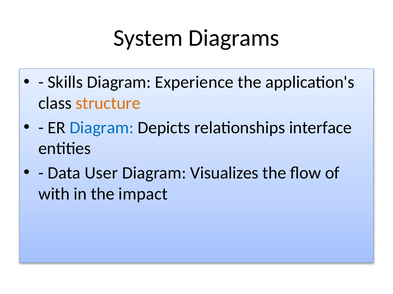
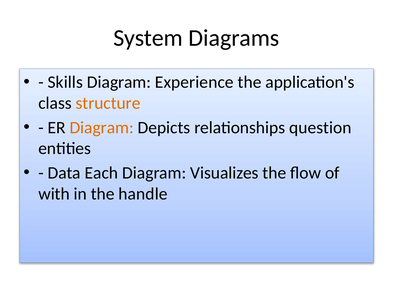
Diagram at (102, 128) colour: blue -> orange
interface: interface -> question
User: User -> Each
impact: impact -> handle
